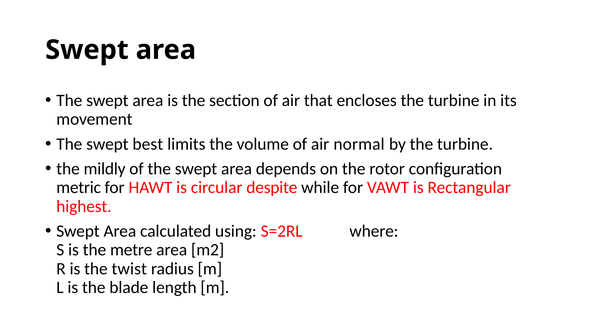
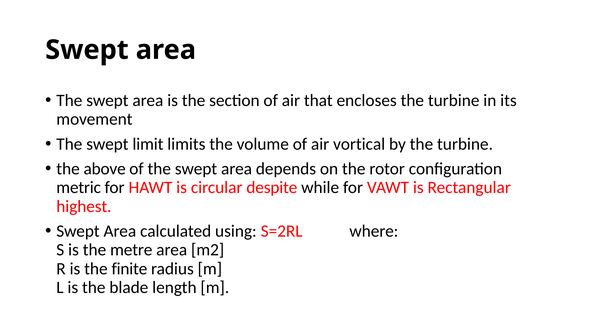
best: best -> limit
normal: normal -> vortical
mildly: mildly -> above
twist: twist -> finite
